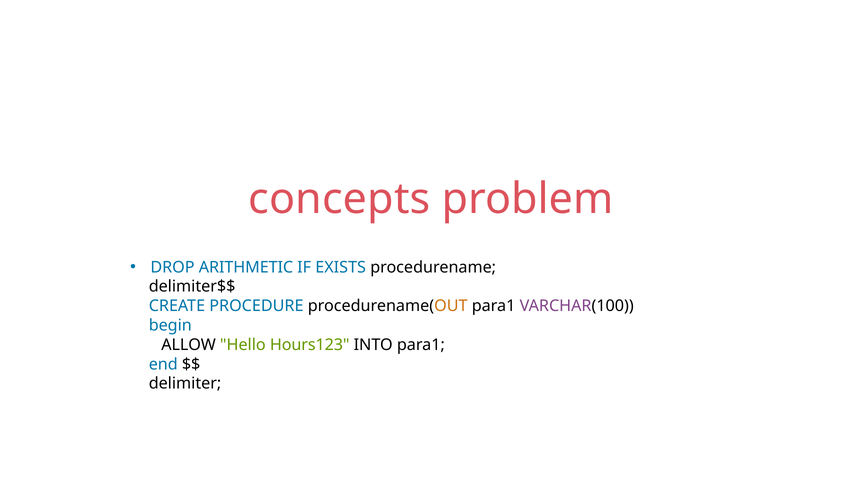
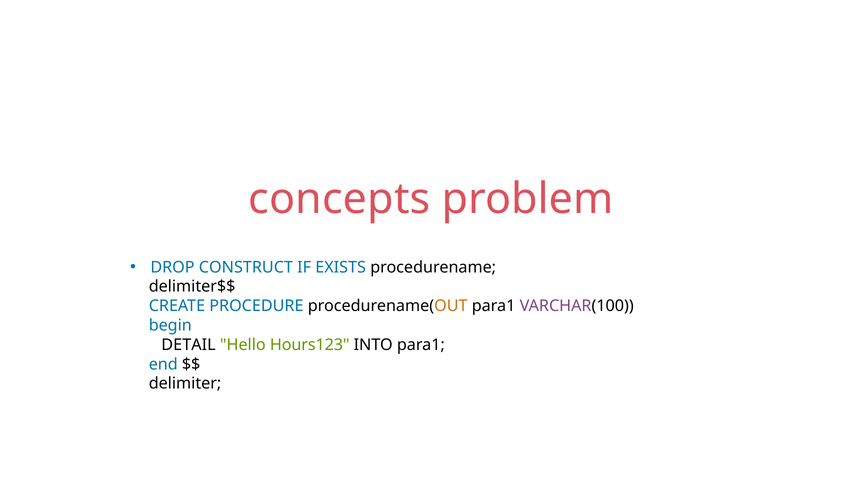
ARITHMETIC: ARITHMETIC -> CONSTRUCT
ALLOW: ALLOW -> DETAIL
